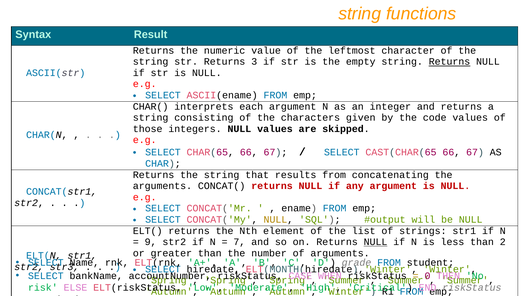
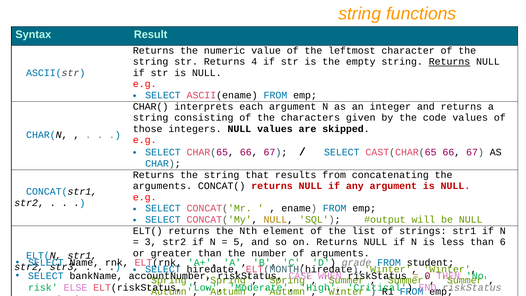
3: 3 -> 4
9: 9 -> 3
7: 7 -> 5
NULL at (376, 242) underline: present -> none
2: 2 -> 6
